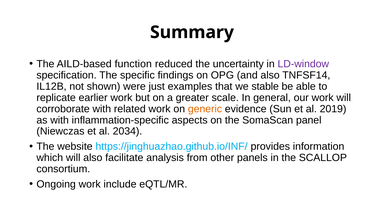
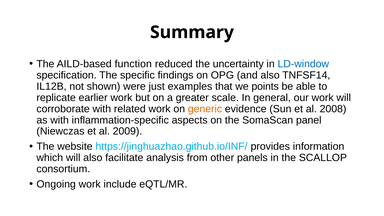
LD-window colour: purple -> blue
stable: stable -> points
2019: 2019 -> 2008
2034: 2034 -> 2009
